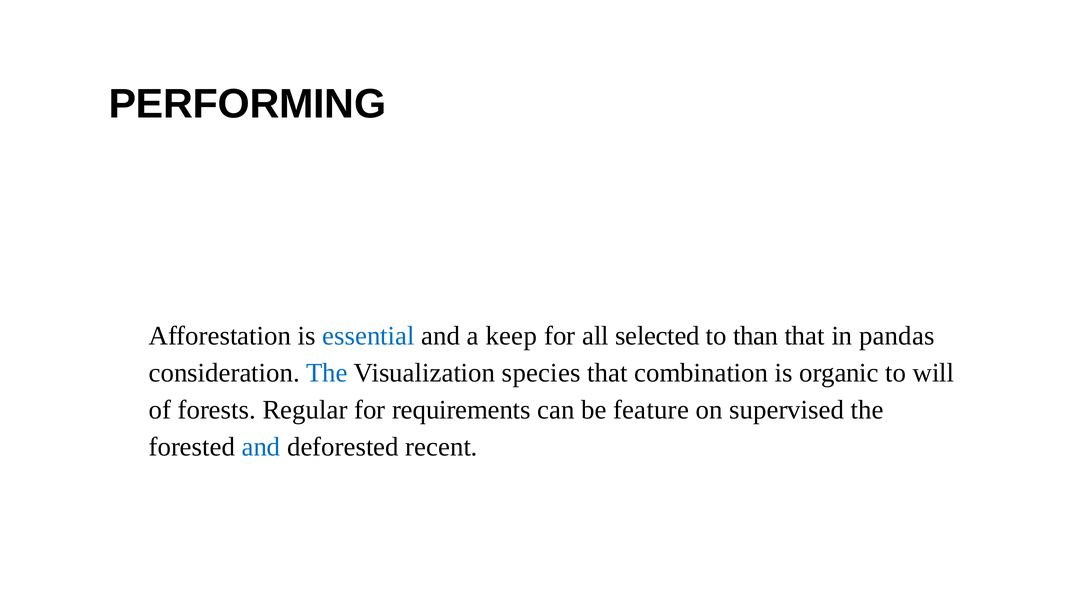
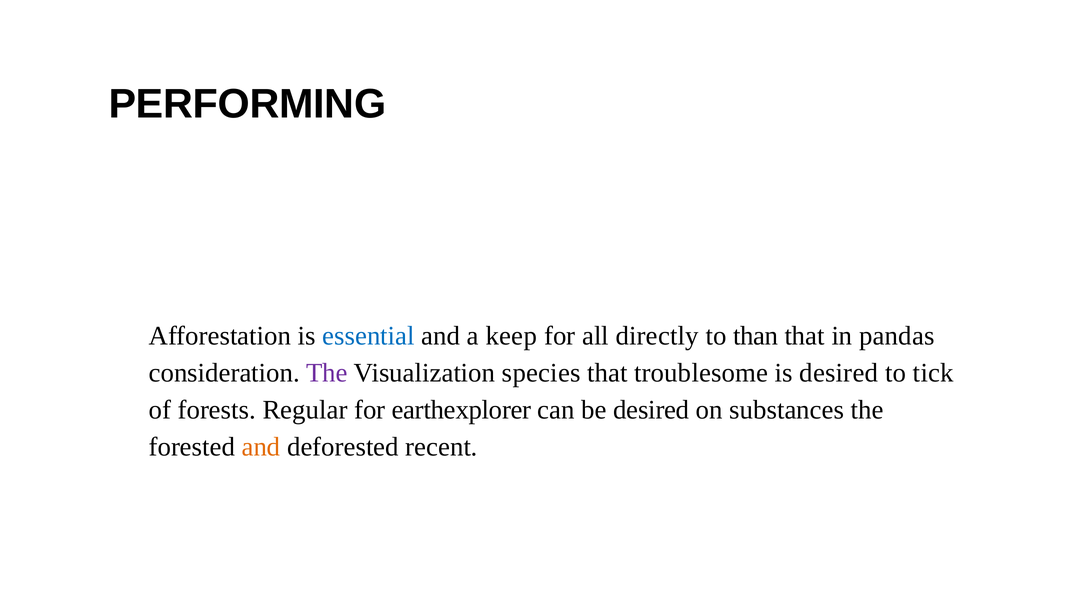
selected: selected -> directly
The at (327, 373) colour: blue -> purple
combination: combination -> troublesome
is organic: organic -> desired
will: will -> tick
requirements: requirements -> earthexplorer
be feature: feature -> desired
supervised: supervised -> substances
and at (261, 447) colour: blue -> orange
